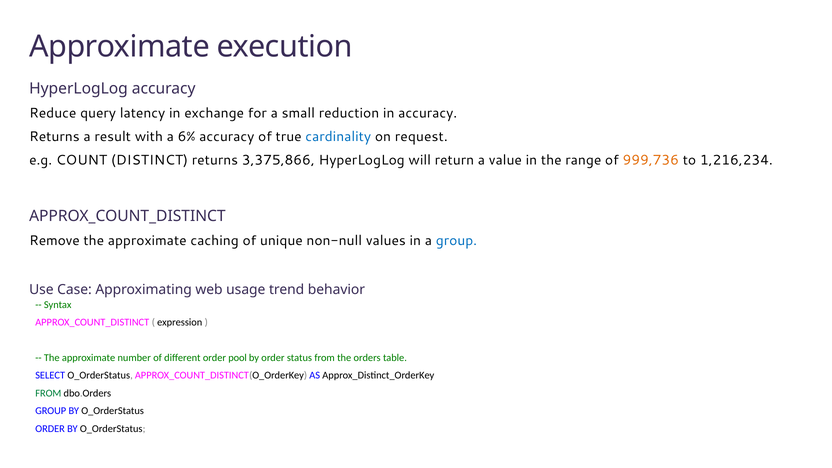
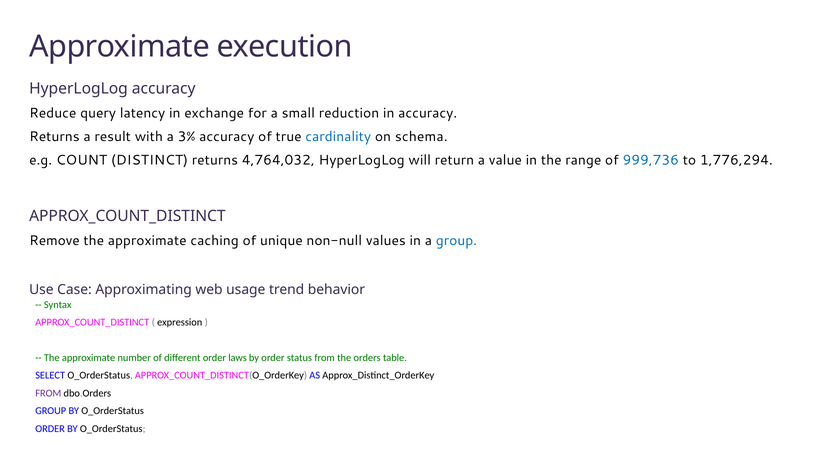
6%: 6% -> 3%
request: request -> schema
3,375,866: 3,375,866 -> 4,764,032
999,736 colour: orange -> blue
1,216,234: 1,216,234 -> 1,776,294
pool: pool -> laws
FROM at (48, 393) colour: green -> purple
